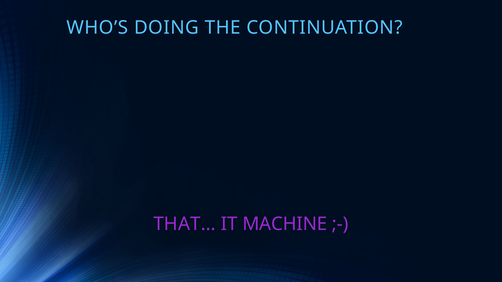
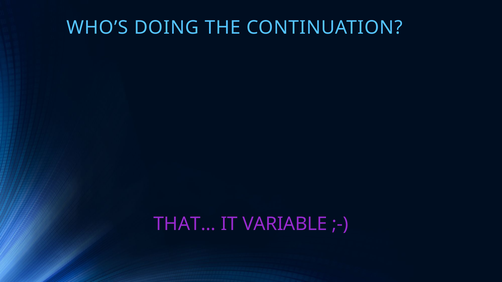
MACHINE: MACHINE -> VARIABLE
